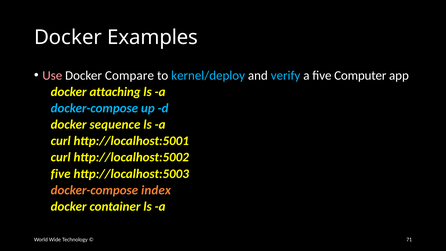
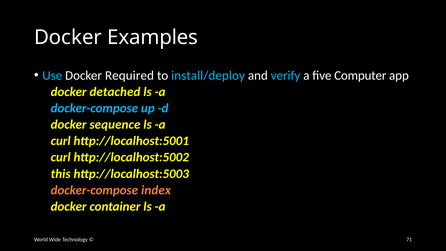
Use colour: pink -> light blue
Compare: Compare -> Required
kernel/deploy: kernel/deploy -> install/deploy
attaching: attaching -> detached
five at (61, 174): five -> this
